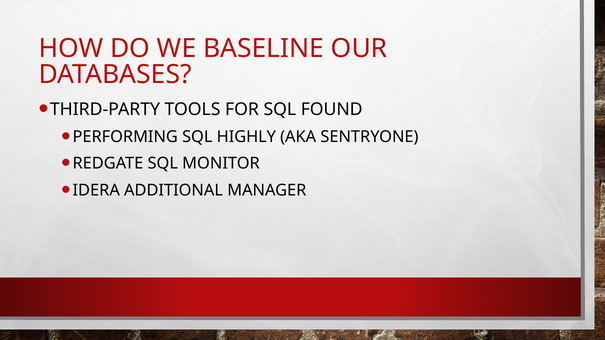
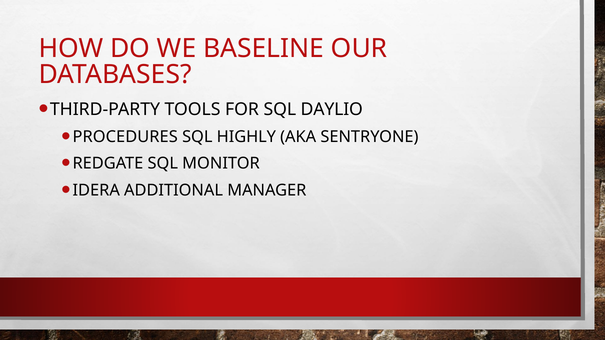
FOUND: FOUND -> DAYLIO
PERFORMING: PERFORMING -> PROCEDURES
